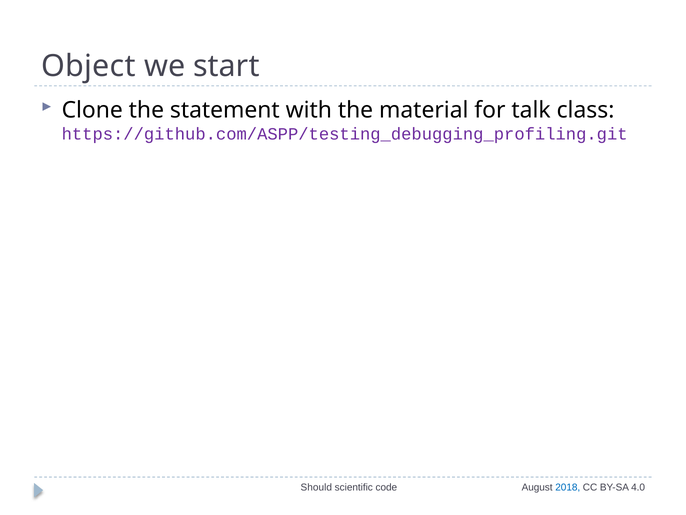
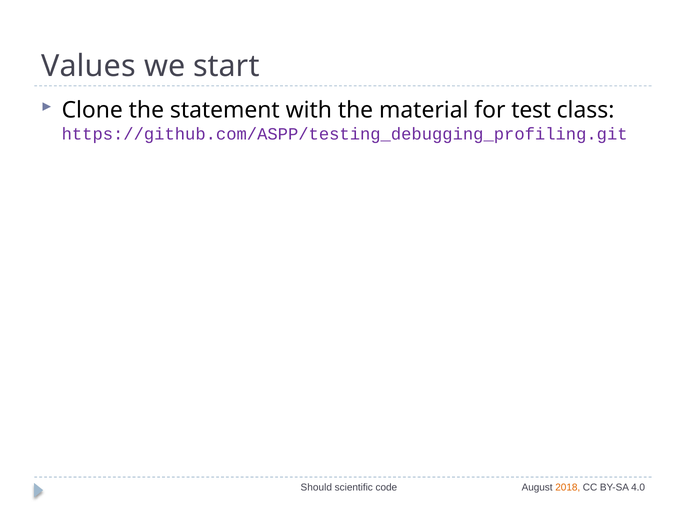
Object: Object -> Values
talk: talk -> test
2018 colour: blue -> orange
